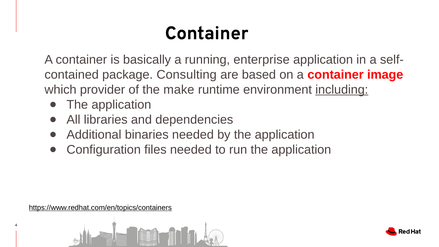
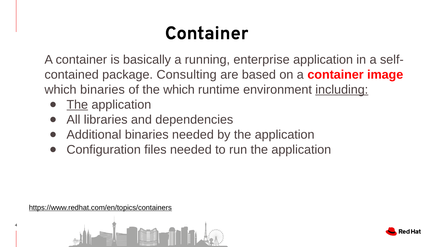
which provider: provider -> binaries
the make: make -> which
The at (77, 105) underline: none -> present
